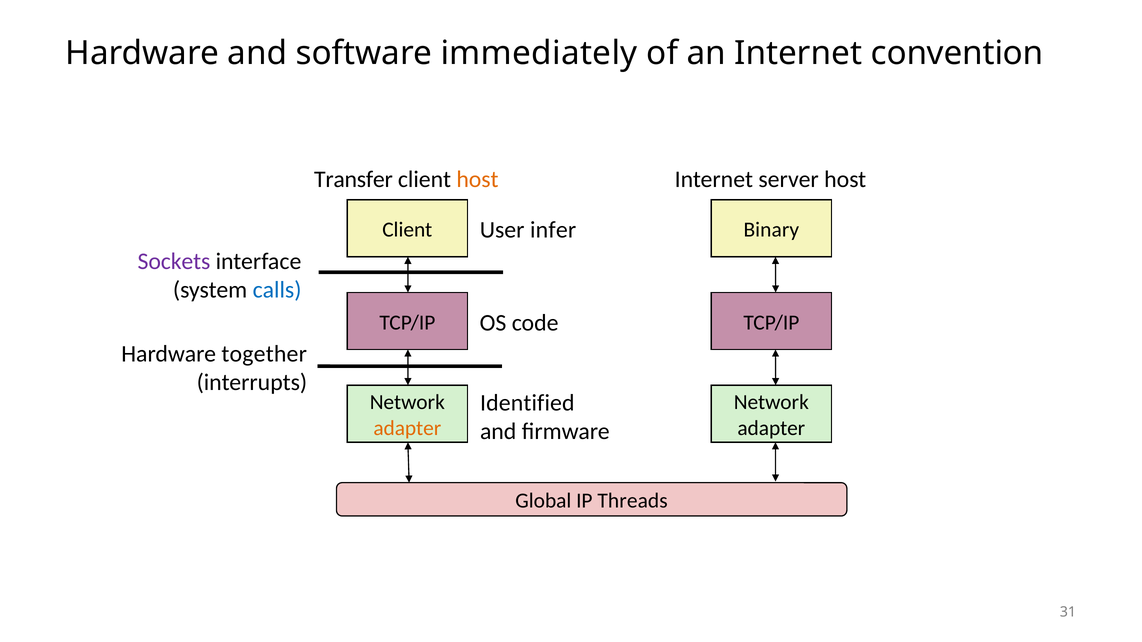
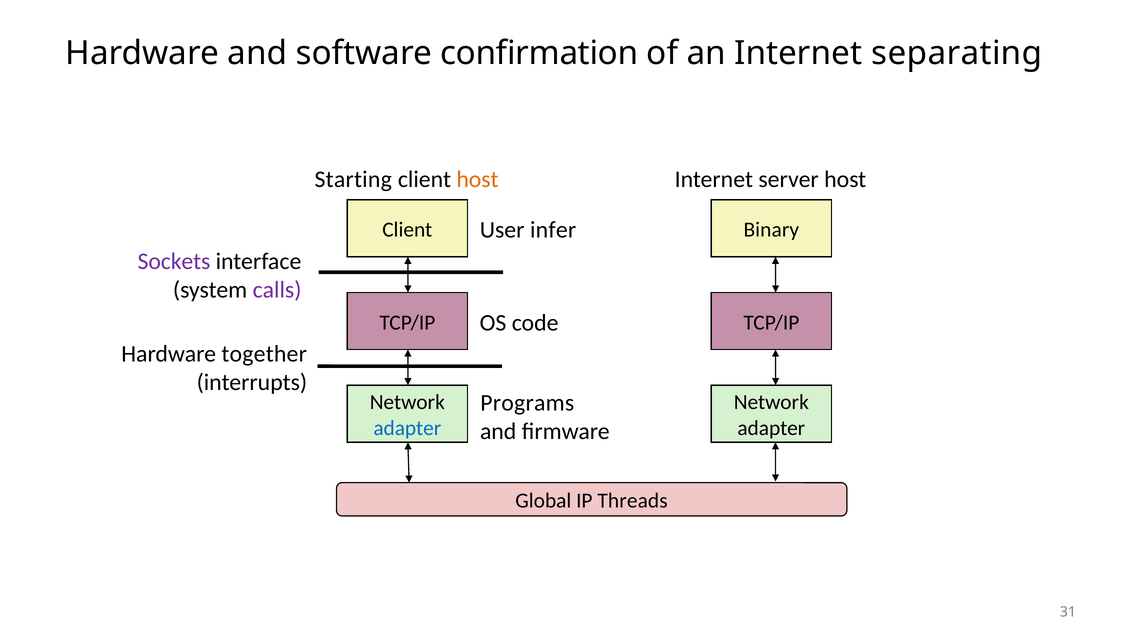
immediately: immediately -> confirmation
convention: convention -> separating
Transfer: Transfer -> Starting
calls colour: blue -> purple
Identified: Identified -> Programs
adapter at (407, 428) colour: orange -> blue
